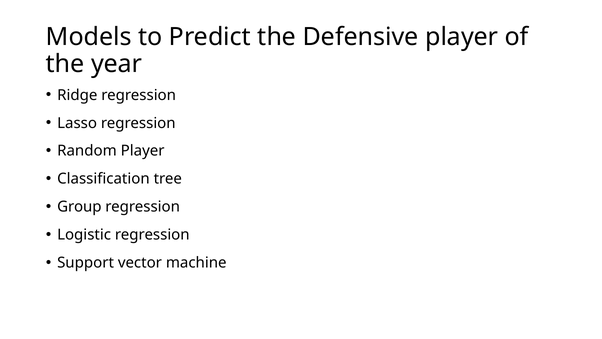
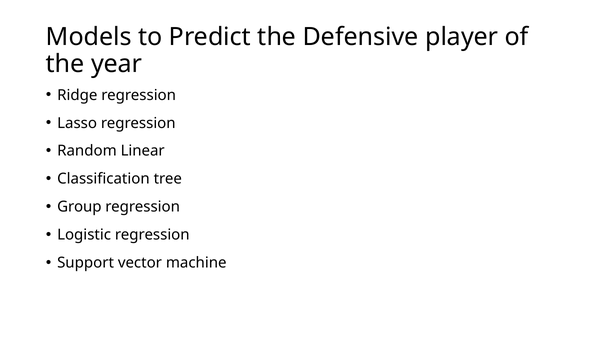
Random Player: Player -> Linear
